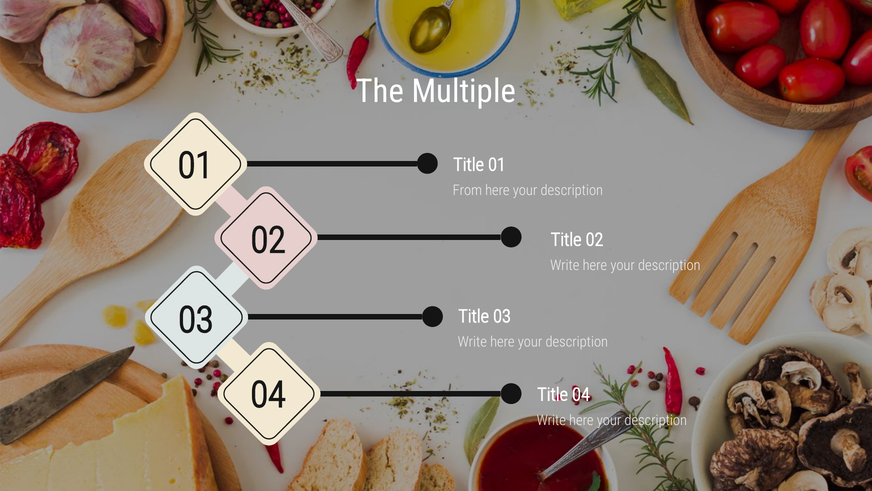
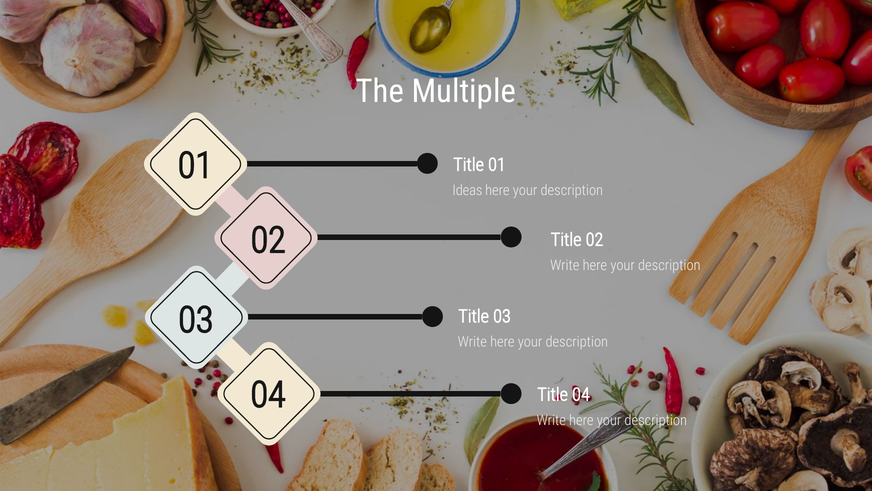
From: From -> Ideas
